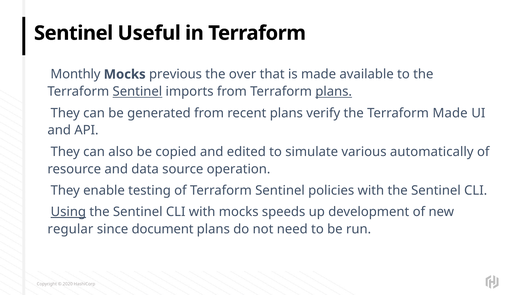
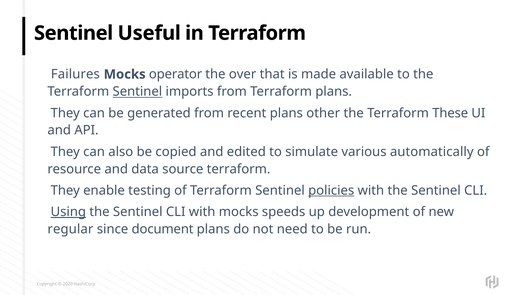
Monthly: Monthly -> Failures
previous: previous -> operator
plans at (334, 92) underline: present -> none
verify: verify -> other
Terraform Made: Made -> These
source operation: operation -> terraform
policies underline: none -> present
